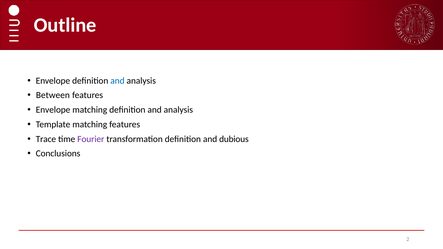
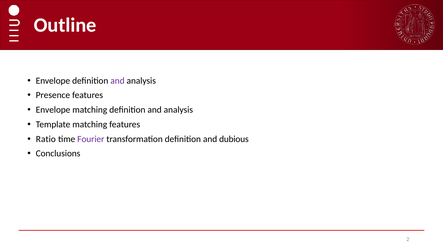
and at (117, 81) colour: blue -> purple
Between: Between -> Presence
Trace: Trace -> Ratio
